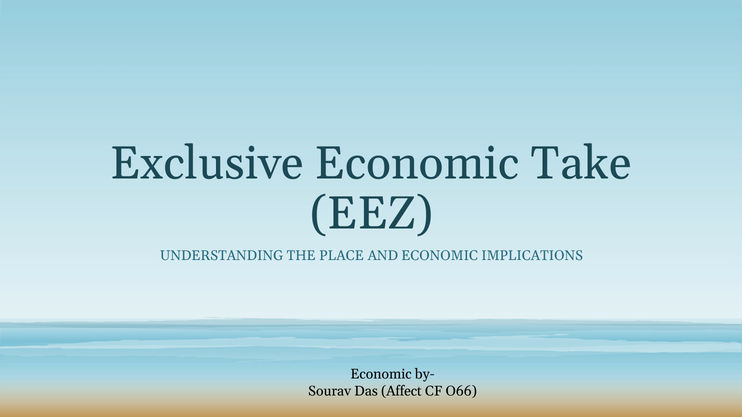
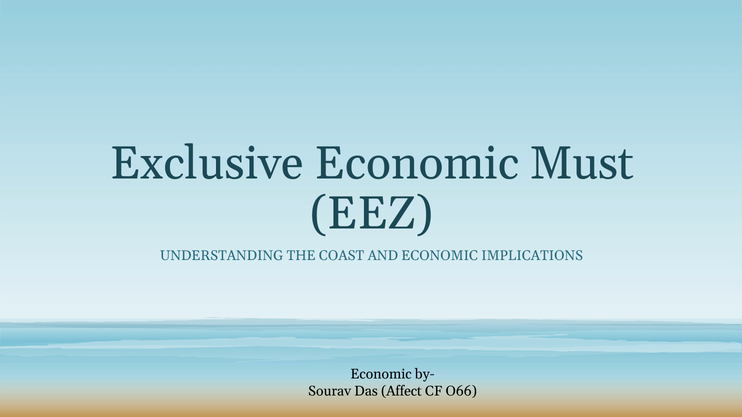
Take: Take -> Must
PLACE: PLACE -> COAST
